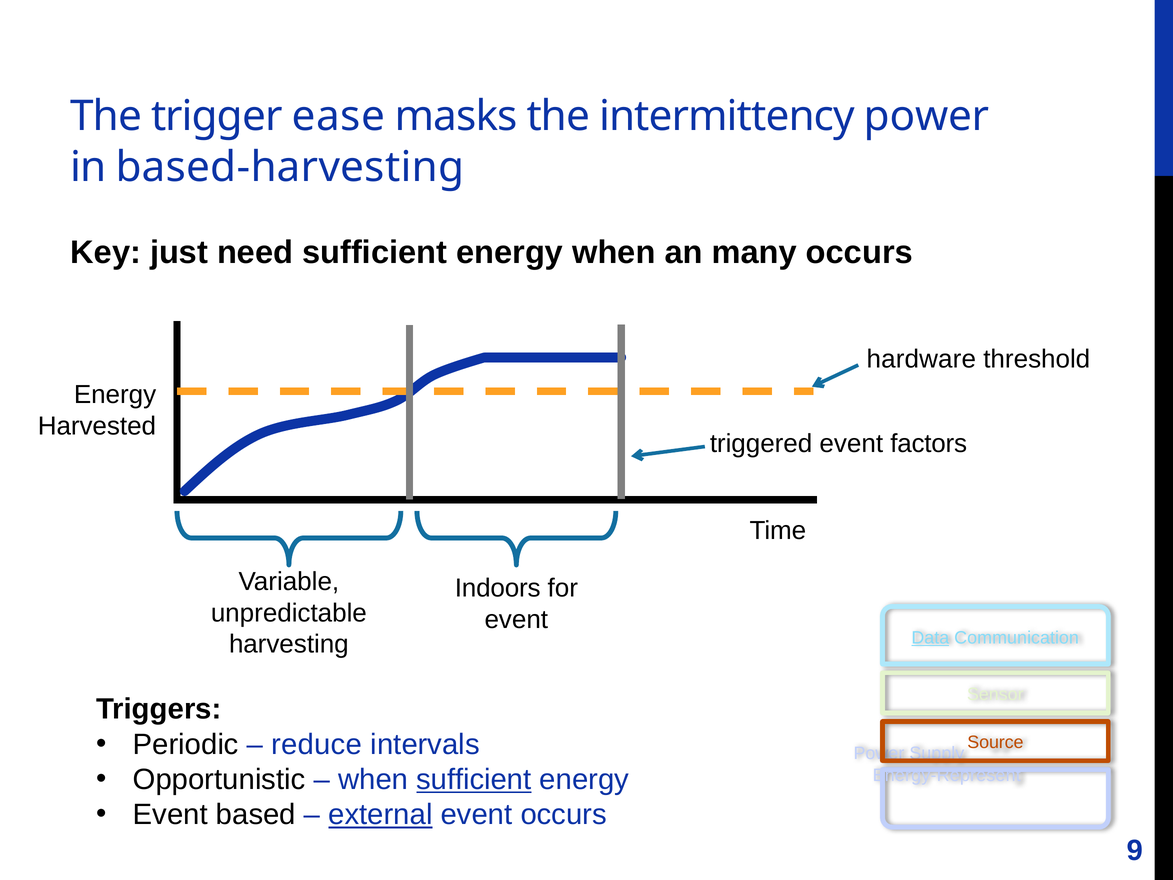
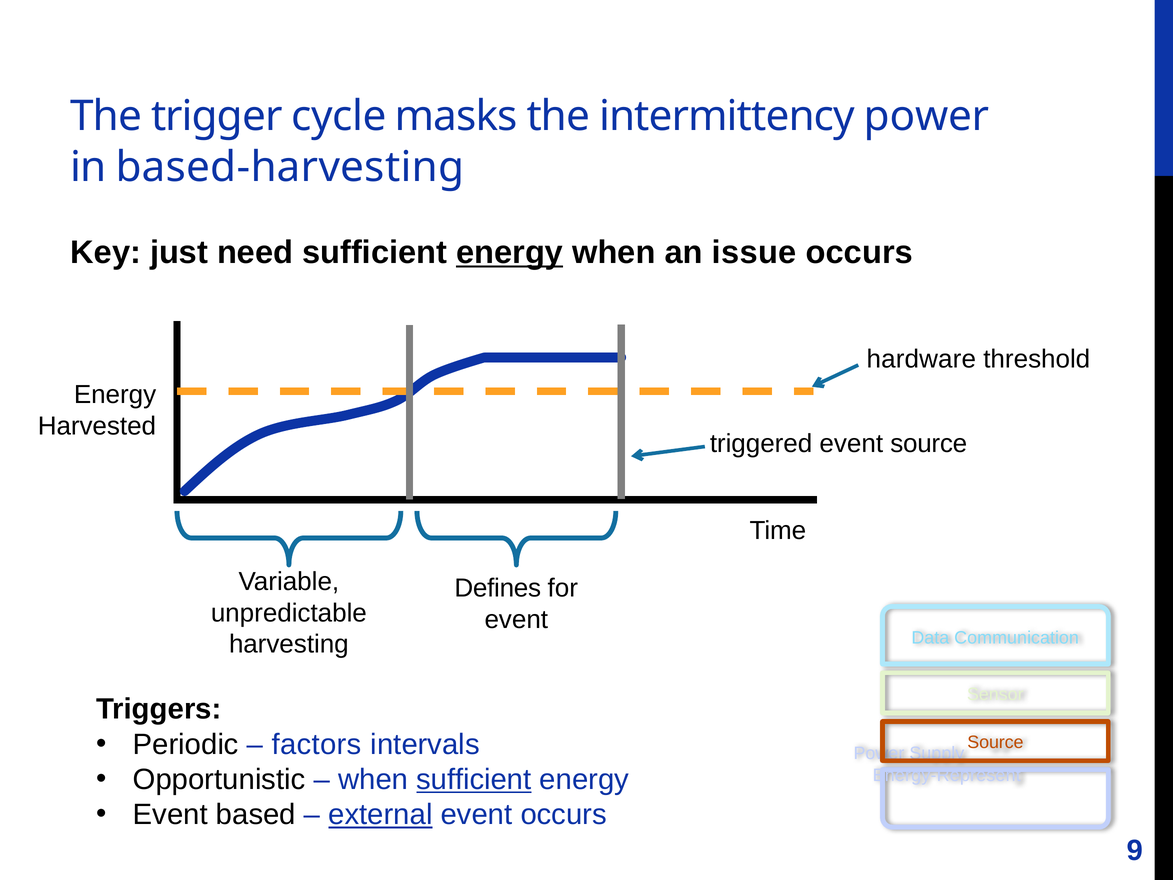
ease: ease -> cycle
energy at (510, 253) underline: none -> present
many: many -> issue
event factors: factors -> source
Indoors: Indoors -> Defines
Data underline: present -> none
reduce: reduce -> factors
